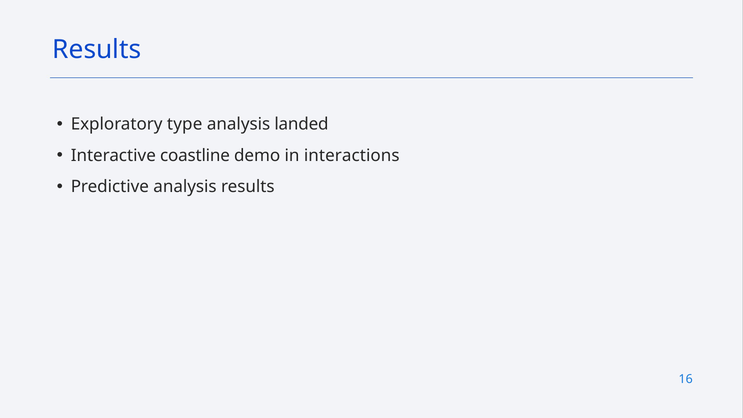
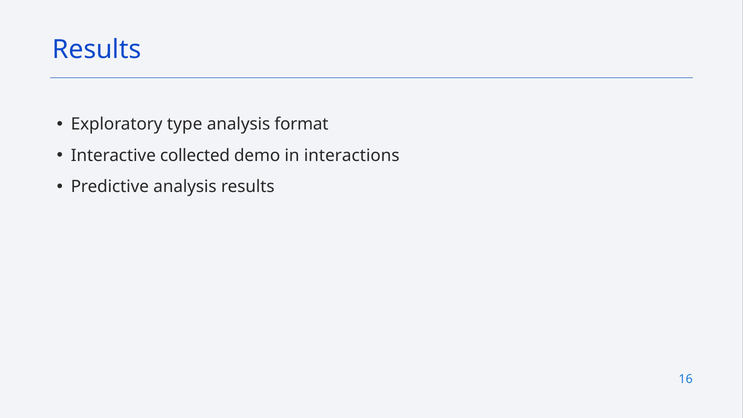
landed: landed -> format
coastline: coastline -> collected
